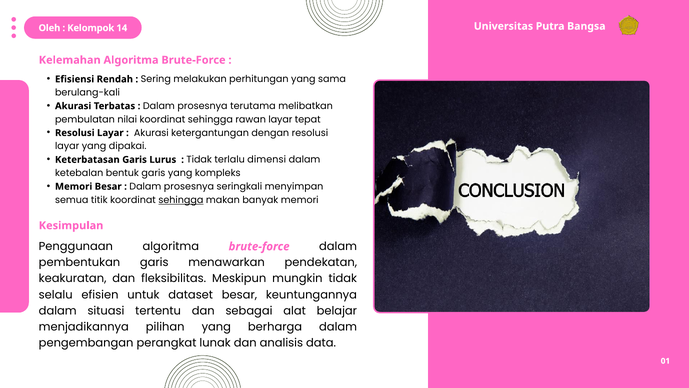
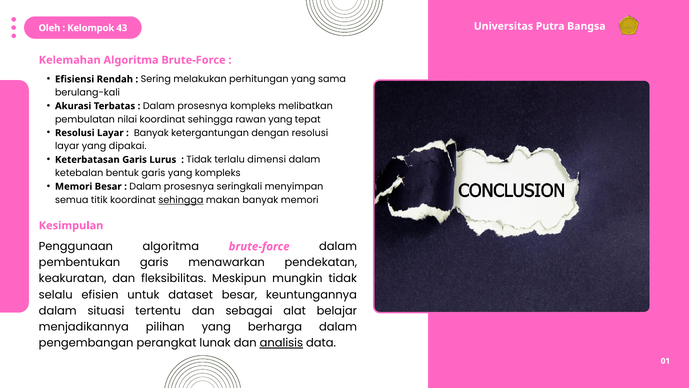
14: 14 -> 43
prosesnya terutama: terutama -> kompleks
rawan layar: layar -> yang
Akurasi at (151, 133): Akurasi -> Banyak
analisis underline: none -> present
